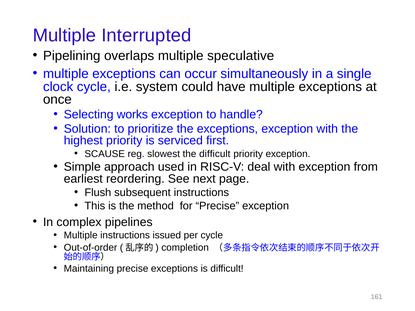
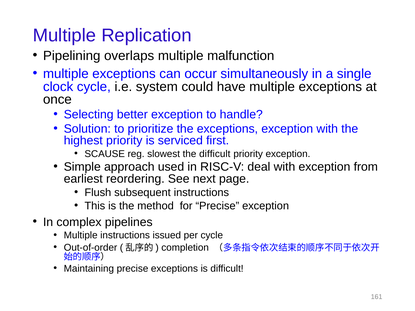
Interrupted: Interrupted -> Replication
speculative: speculative -> malfunction
works: works -> better
